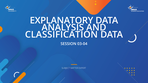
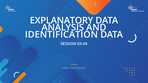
CLASSIFICATION: CLASSIFICATION -> IDENTIFICATION
